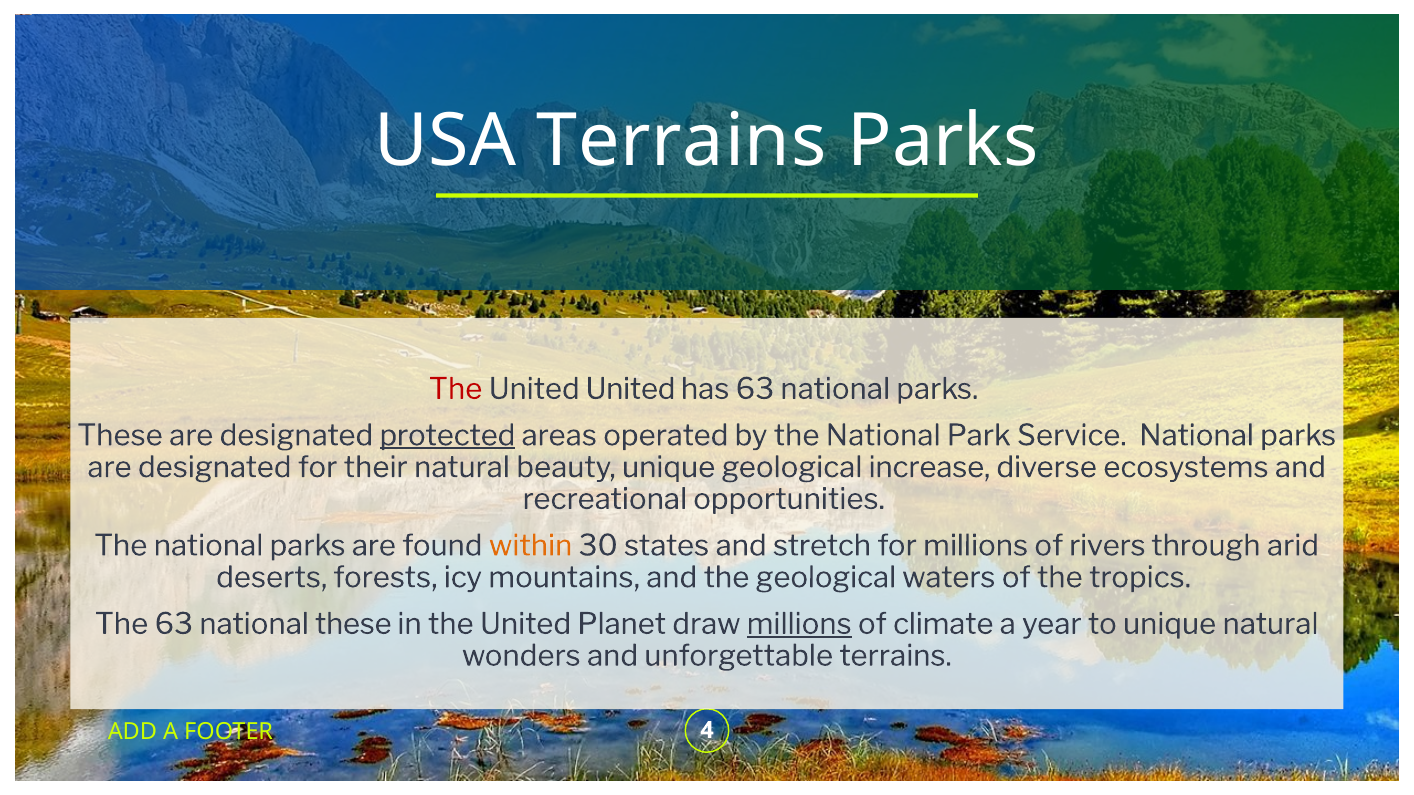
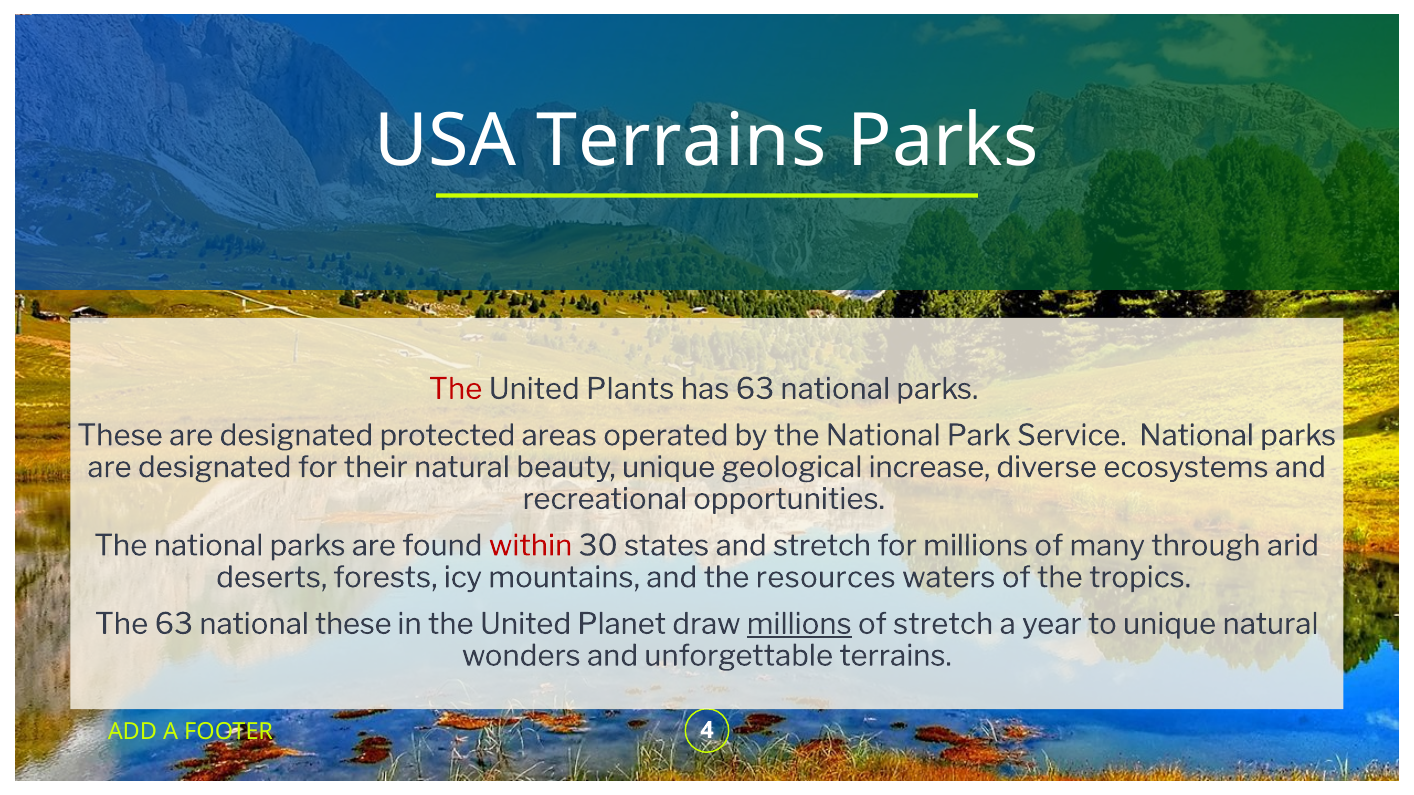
United United: United -> Plants
protected underline: present -> none
within colour: orange -> red
rivers: rivers -> many
the geological: geological -> resources
of climate: climate -> stretch
